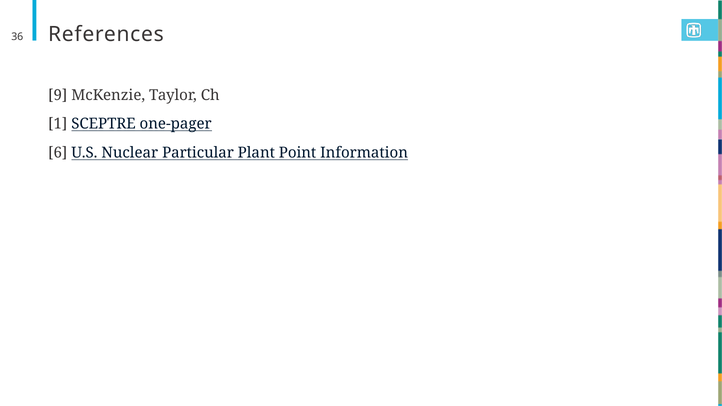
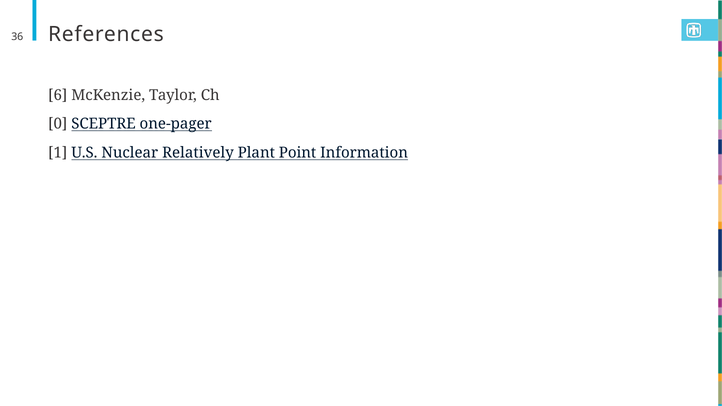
9: 9 -> 6
1: 1 -> 0
6: 6 -> 1
Particular: Particular -> Relatively
